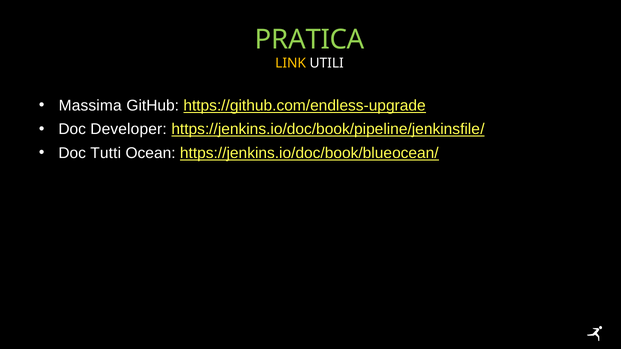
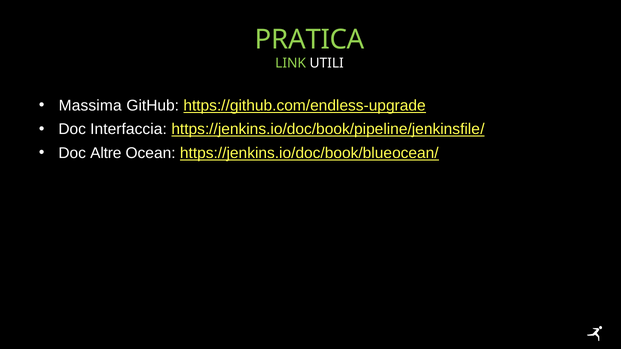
LINK colour: yellow -> light green
Developer: Developer -> Interfaccia
Tutti: Tutti -> Altre
